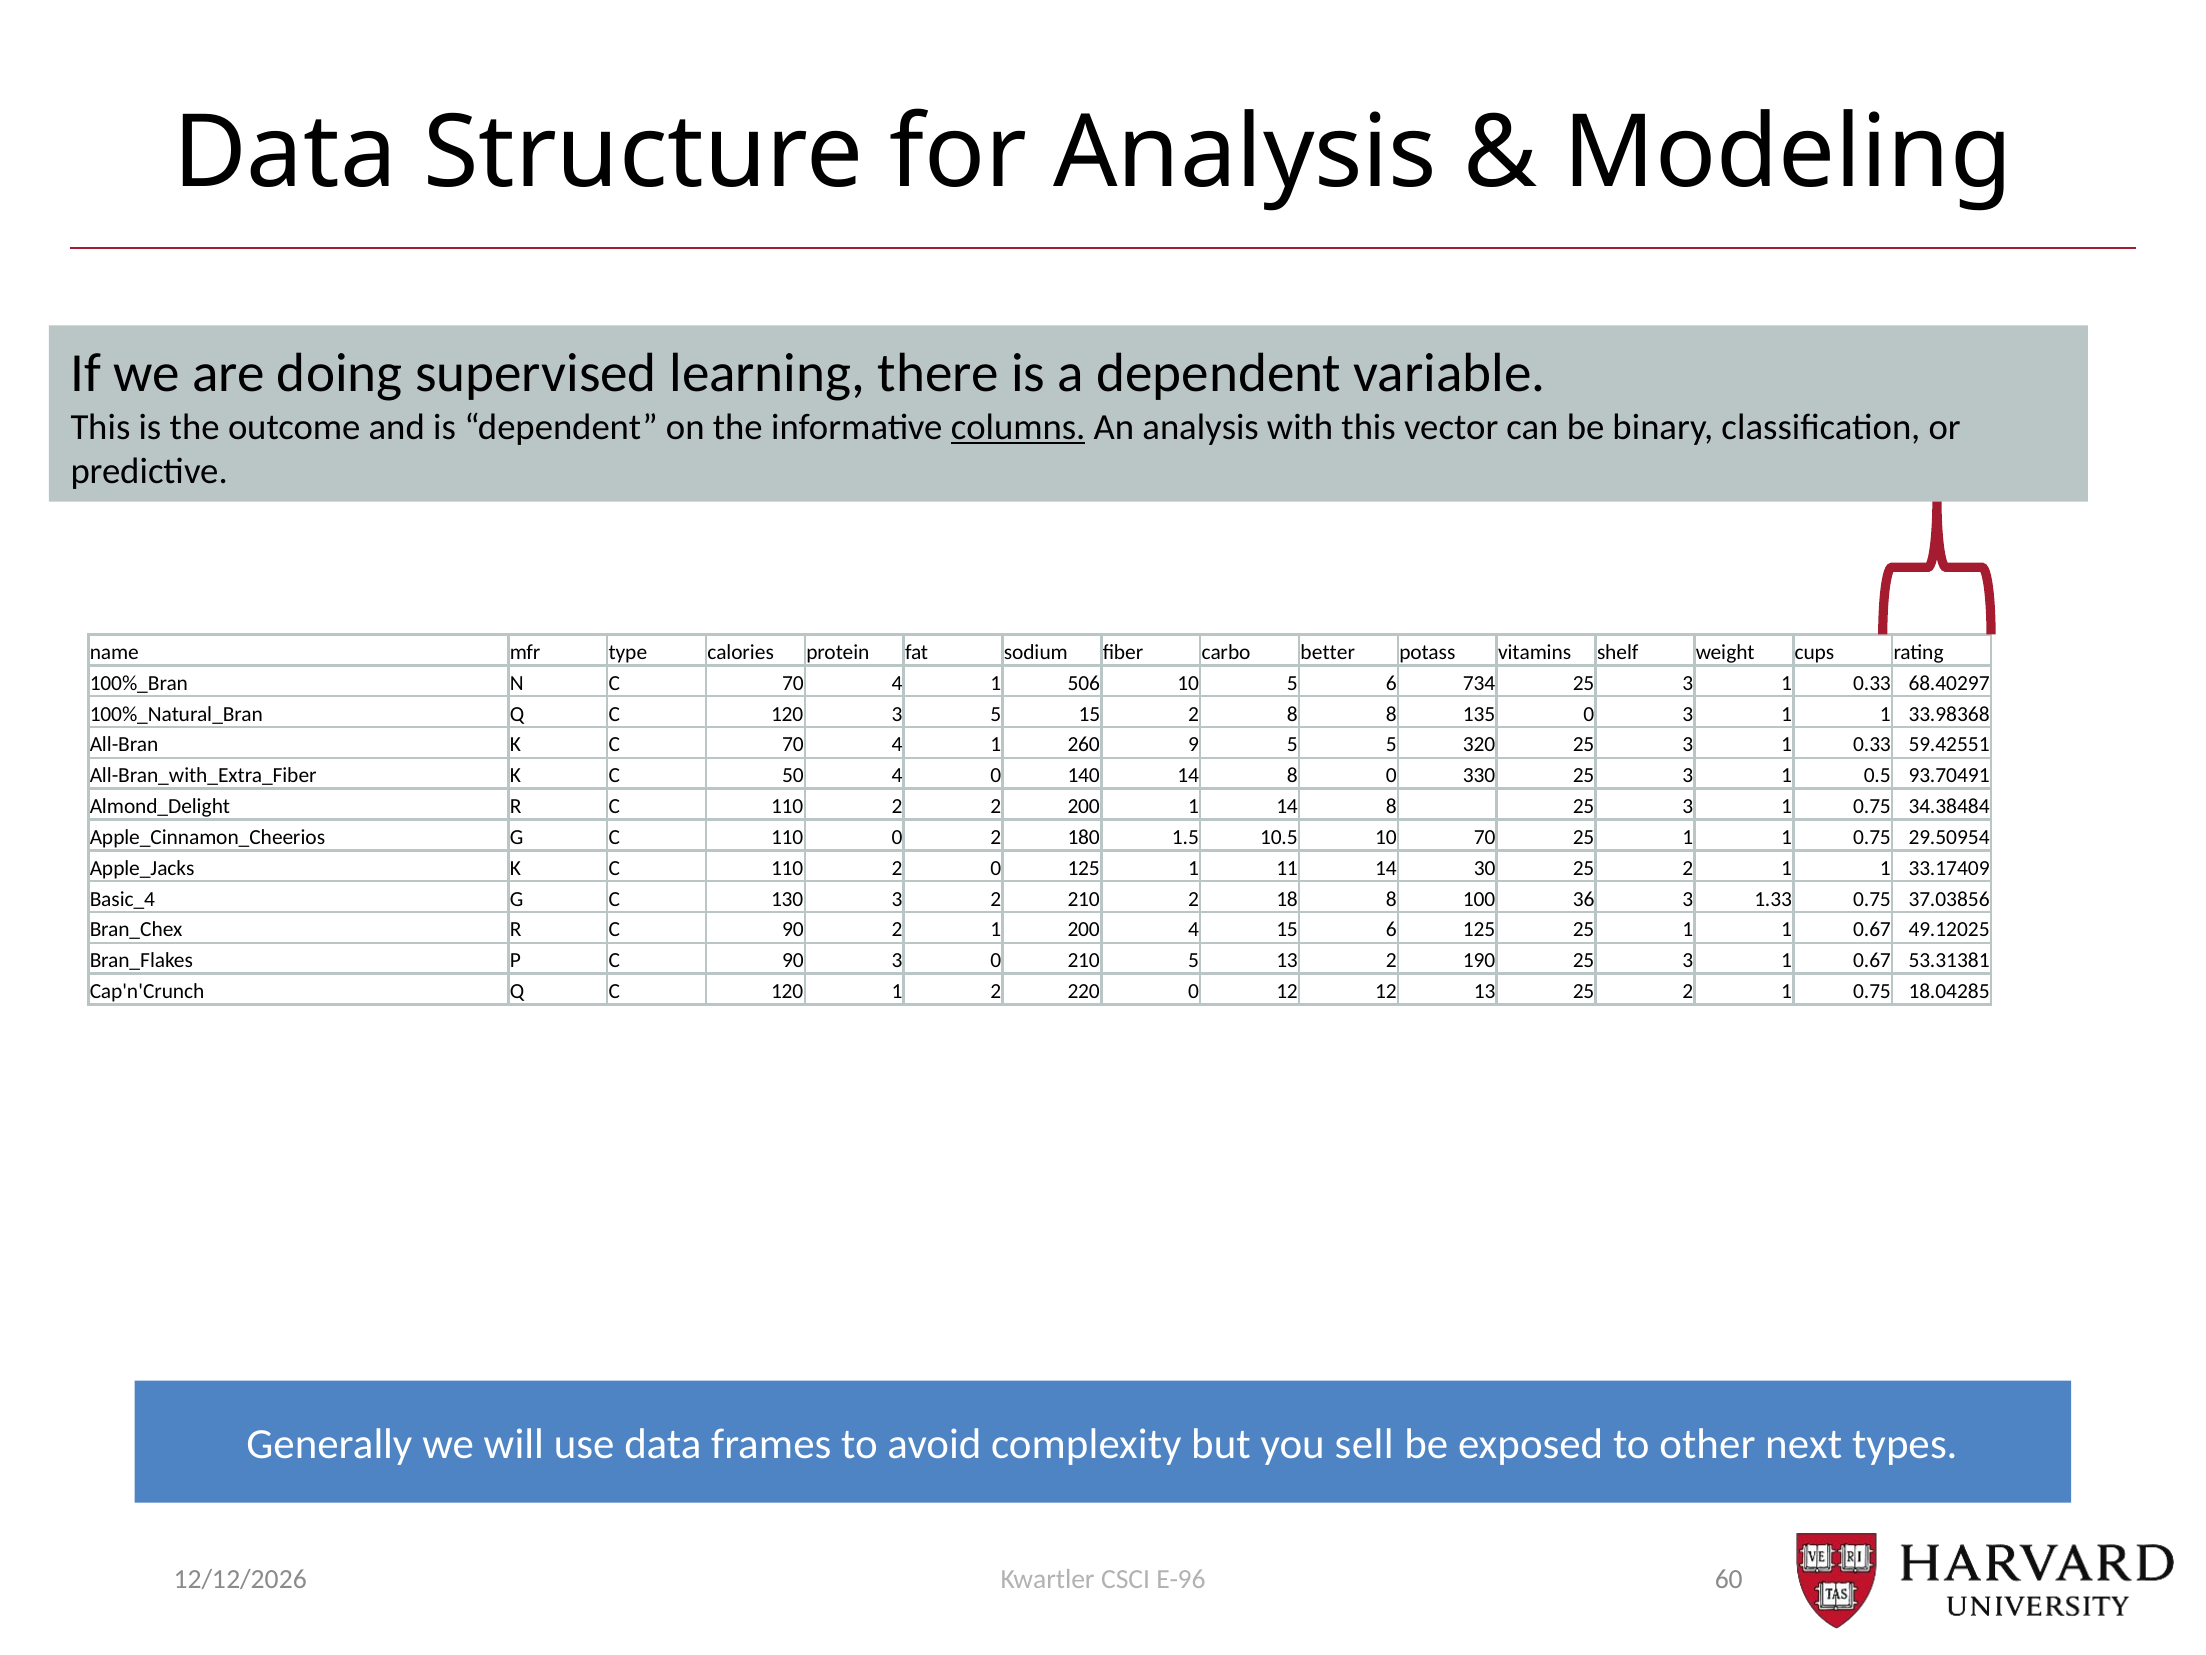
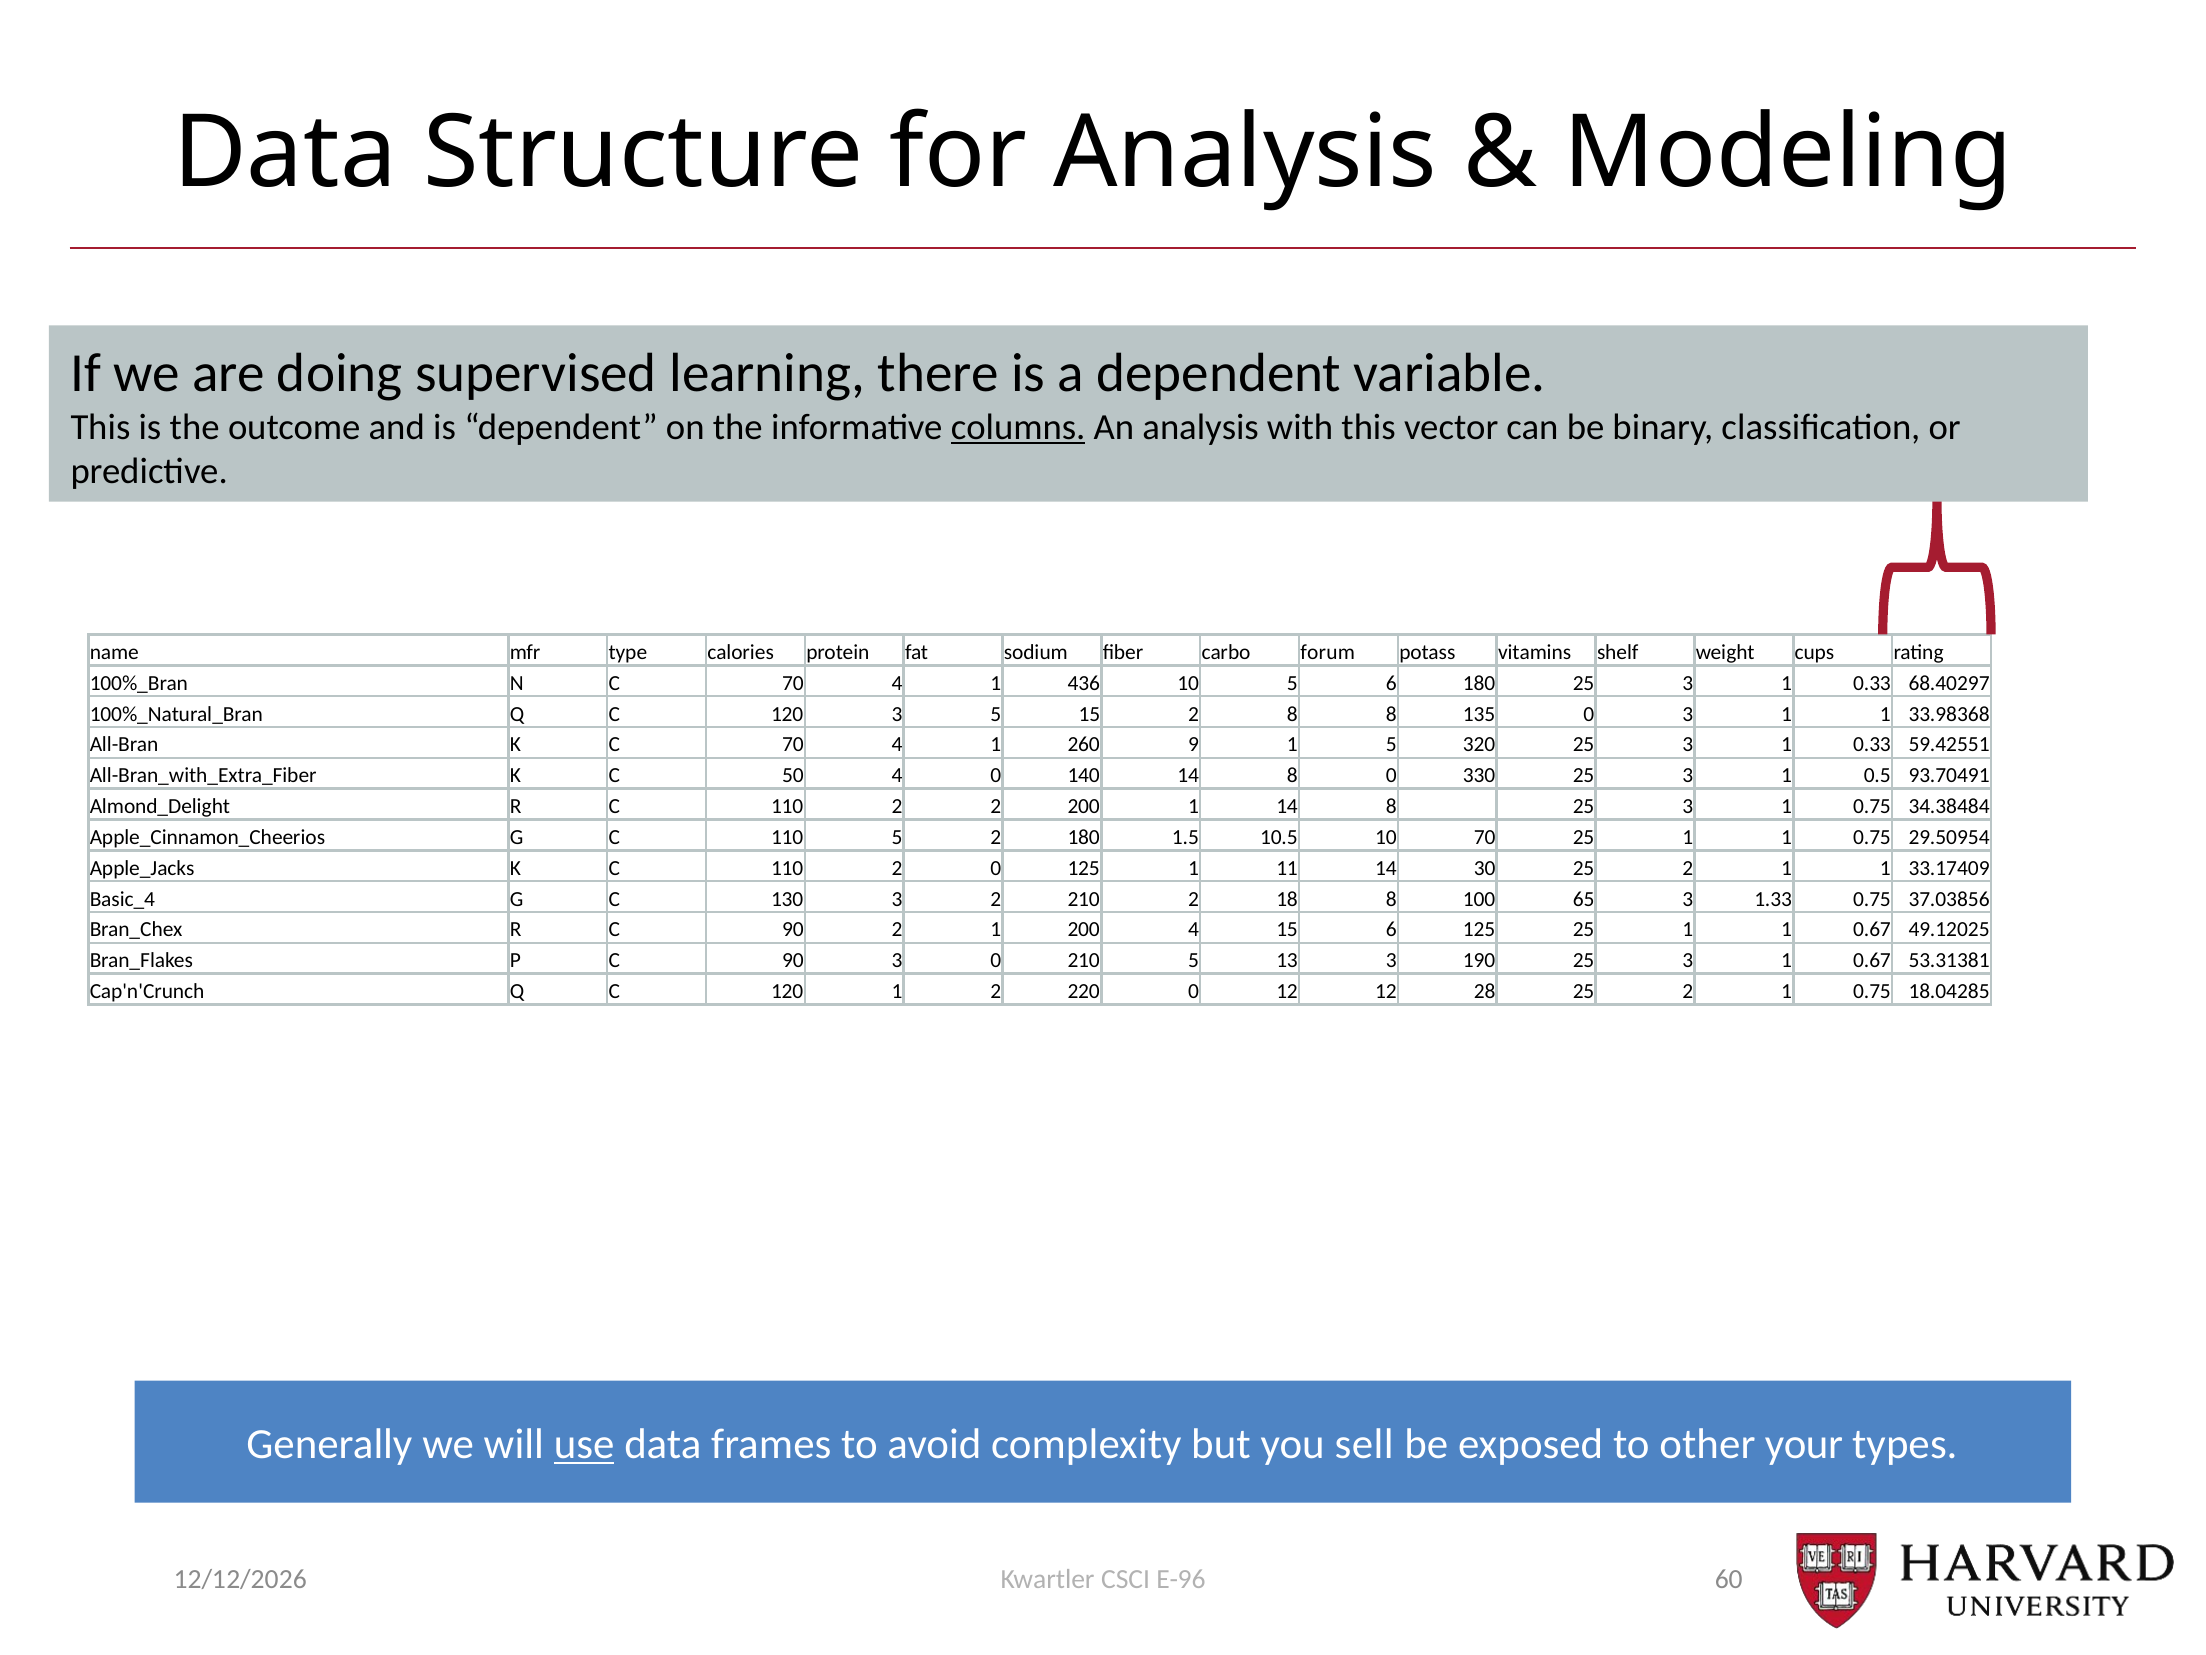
better: better -> forum
506: 506 -> 436
6 734: 734 -> 180
9 5: 5 -> 1
110 0: 0 -> 5
36: 36 -> 65
13 2: 2 -> 3
12 13: 13 -> 28
use underline: none -> present
next: next -> your
